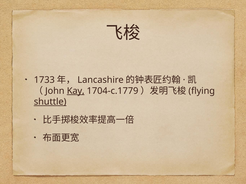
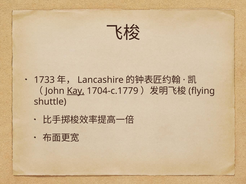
shuttle underline: present -> none
